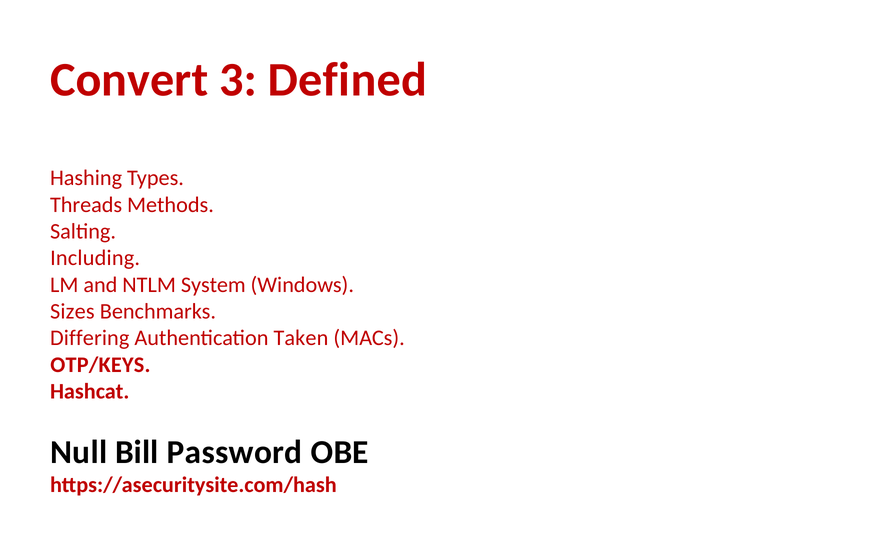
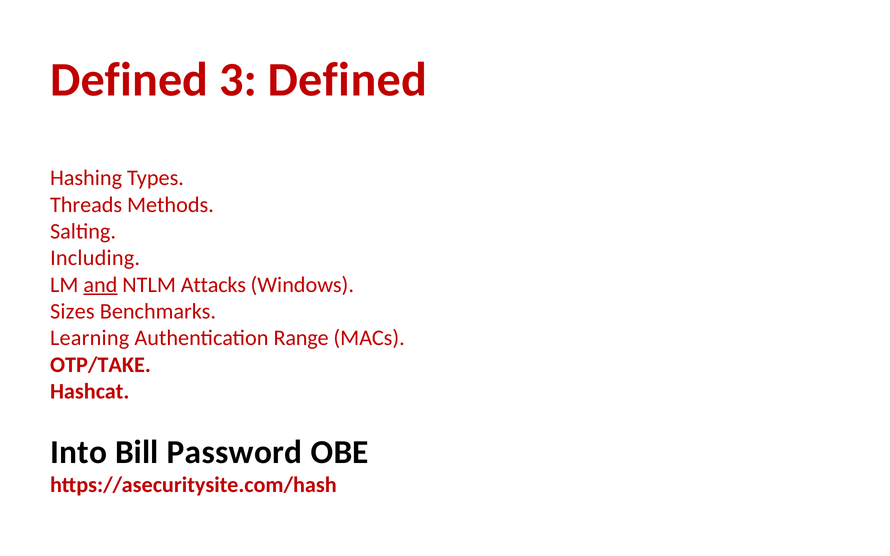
Convert at (129, 80): Convert -> Defined
and underline: none -> present
System: System -> Attacks
Differing: Differing -> Learning
Taken: Taken -> Range
OTP/KEYS: OTP/KEYS -> OTP/TAKE
Null: Null -> Into
